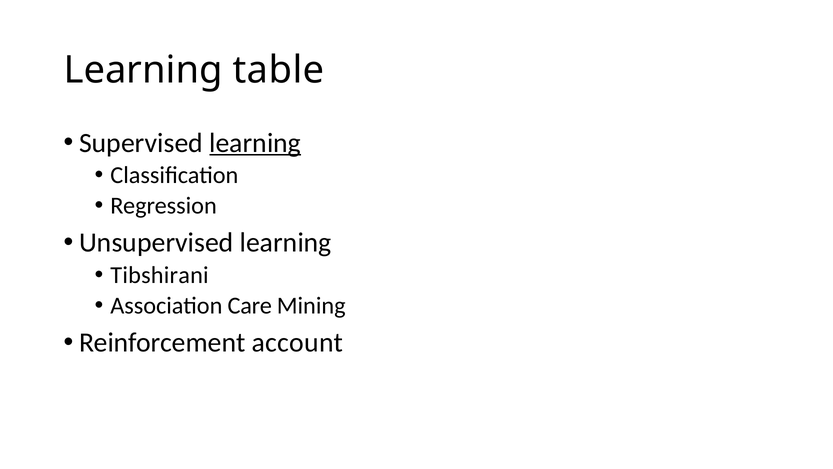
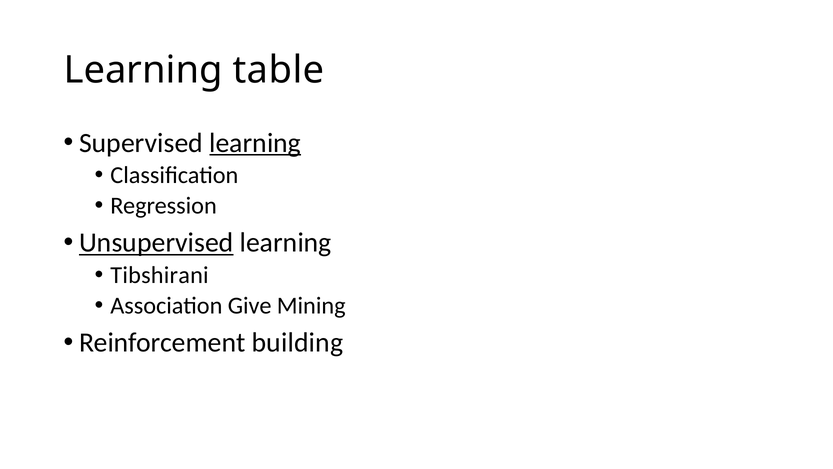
Unsupervised underline: none -> present
Care: Care -> Give
account: account -> building
